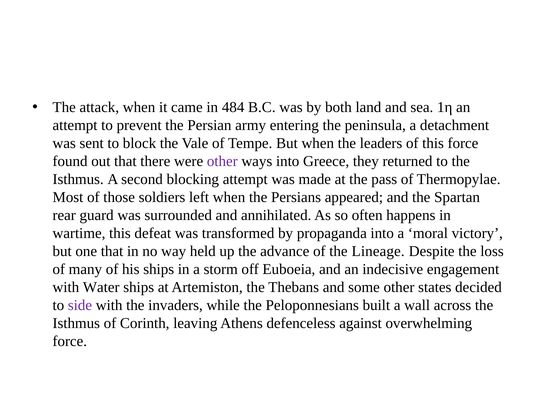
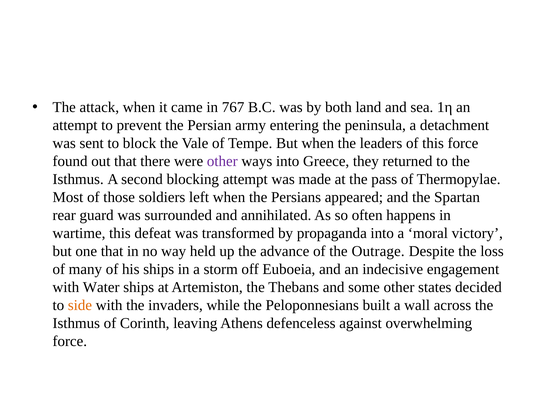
484: 484 -> 767
Lineage: Lineage -> Outrage
side colour: purple -> orange
